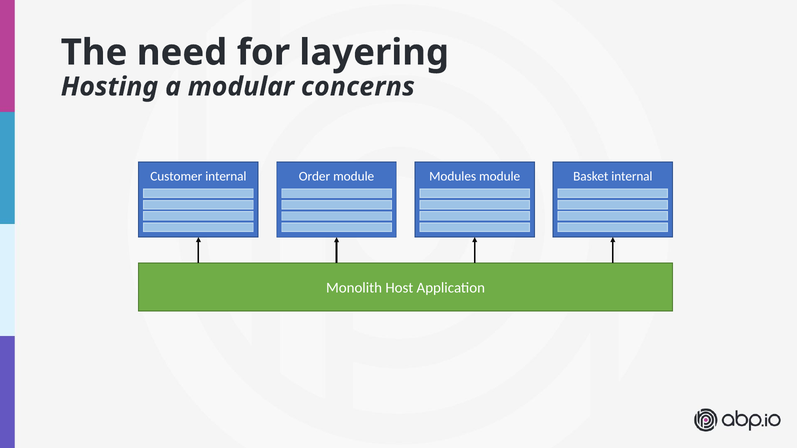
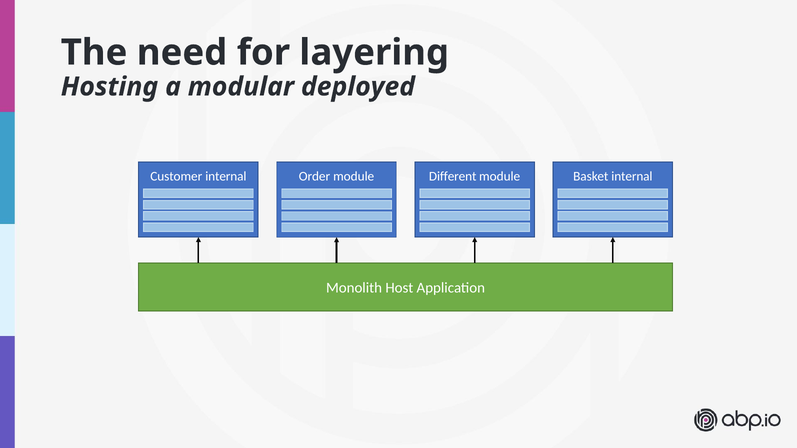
concerns: concerns -> deployed
Modules: Modules -> Different
